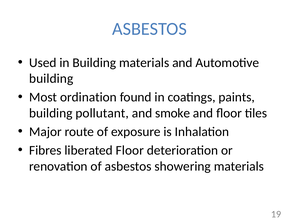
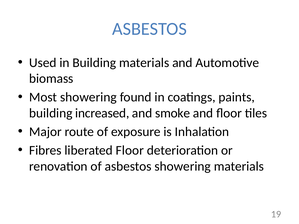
building at (51, 79): building -> biomass
Most ordination: ordination -> showering
pollutant: pollutant -> increased
